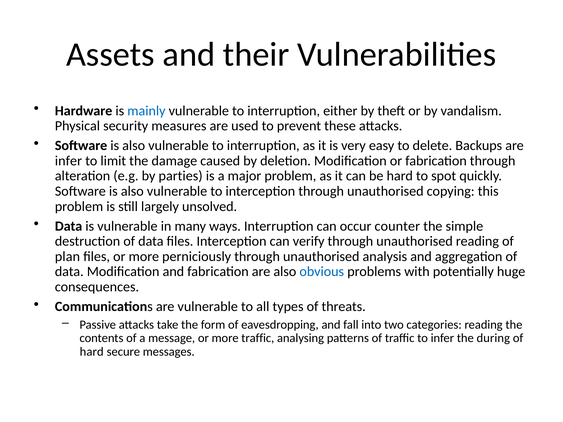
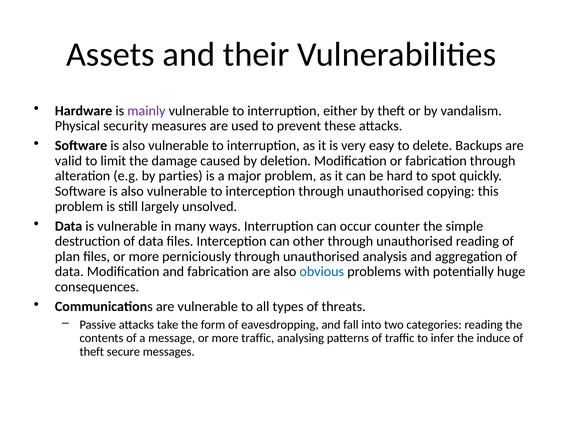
mainly colour: blue -> purple
infer at (68, 161): infer -> valid
verify: verify -> other
during: during -> induce
hard at (92, 352): hard -> theft
